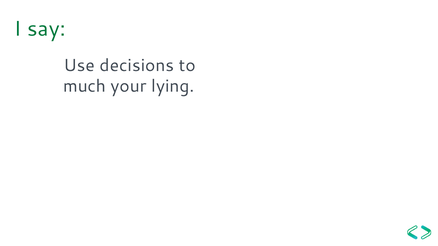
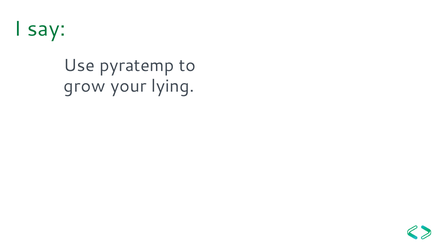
decisions: decisions -> pyratemp
much: much -> grow
